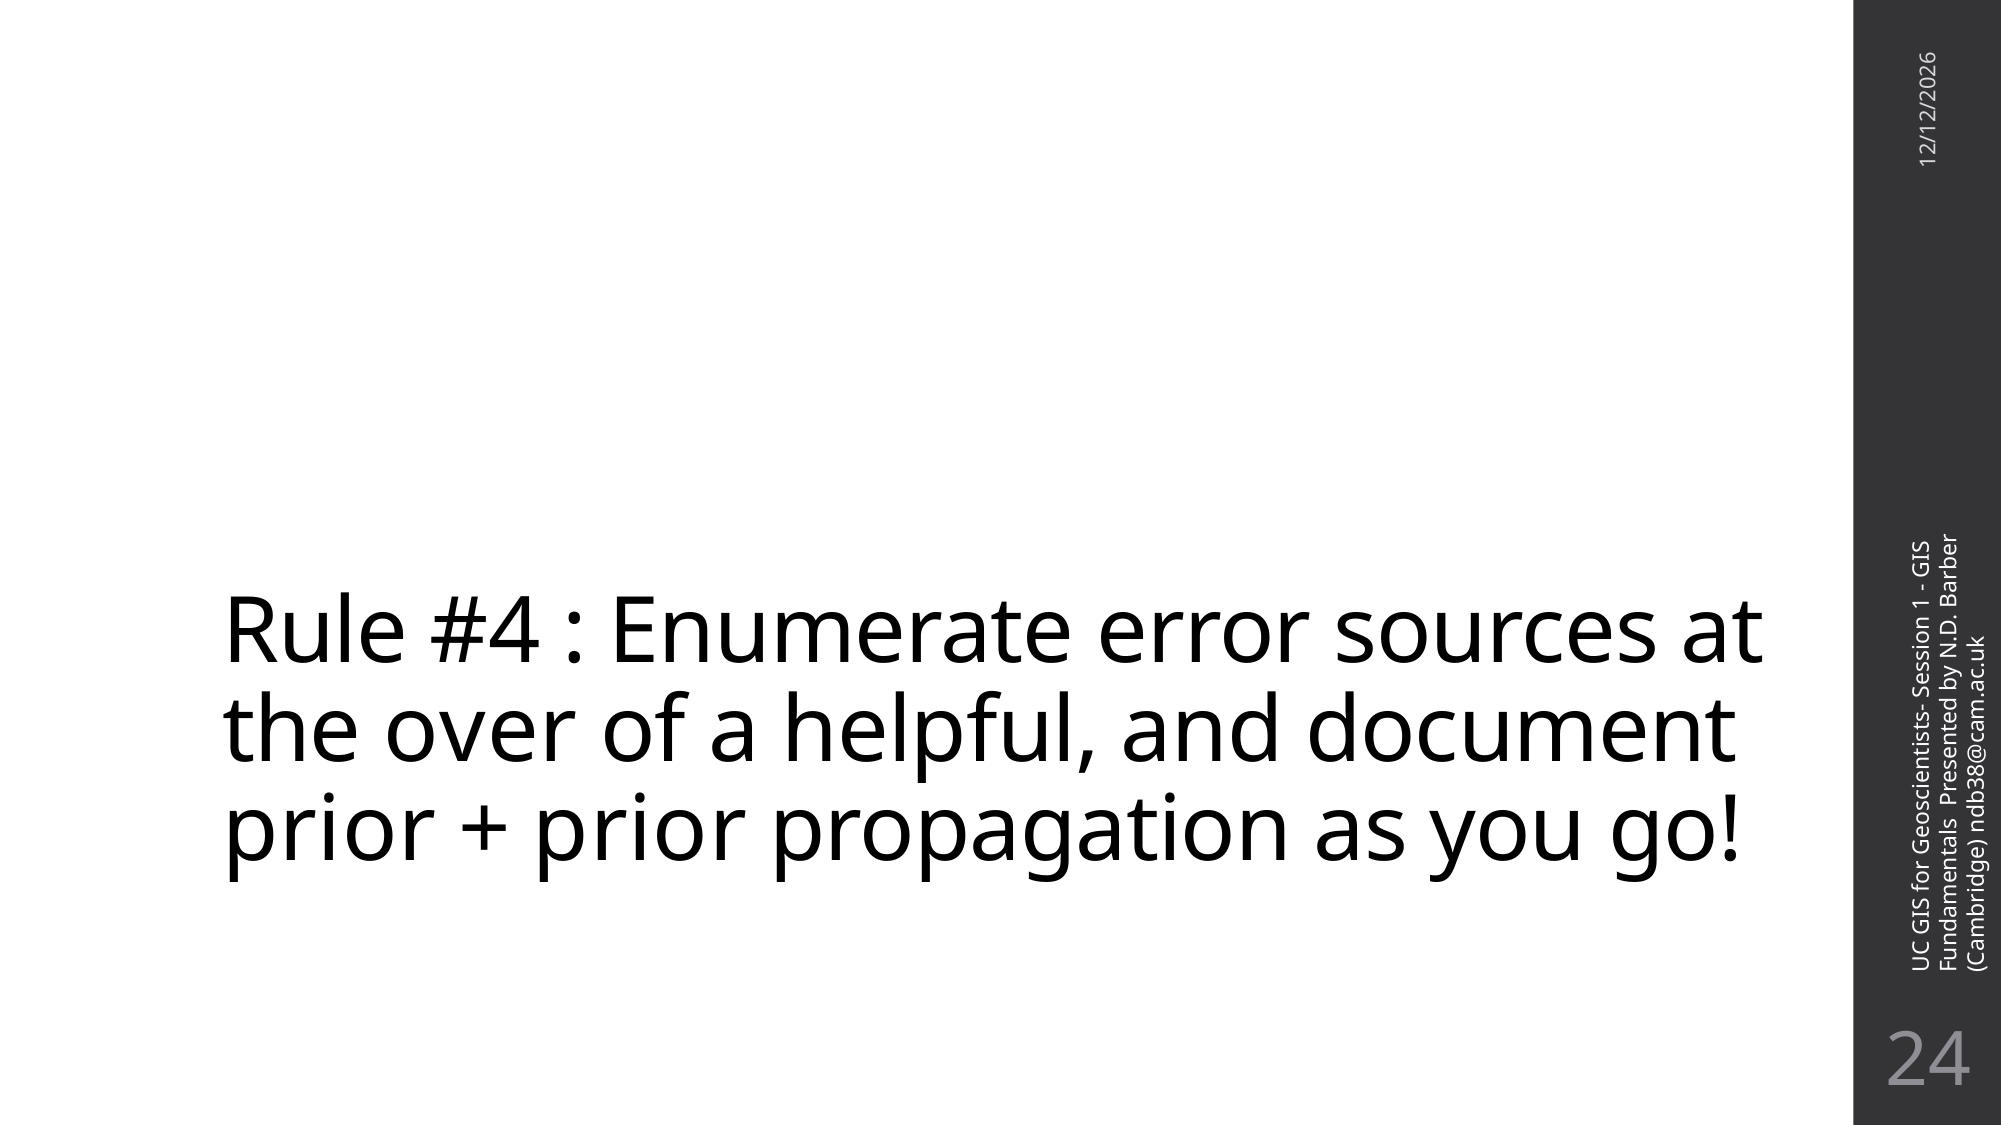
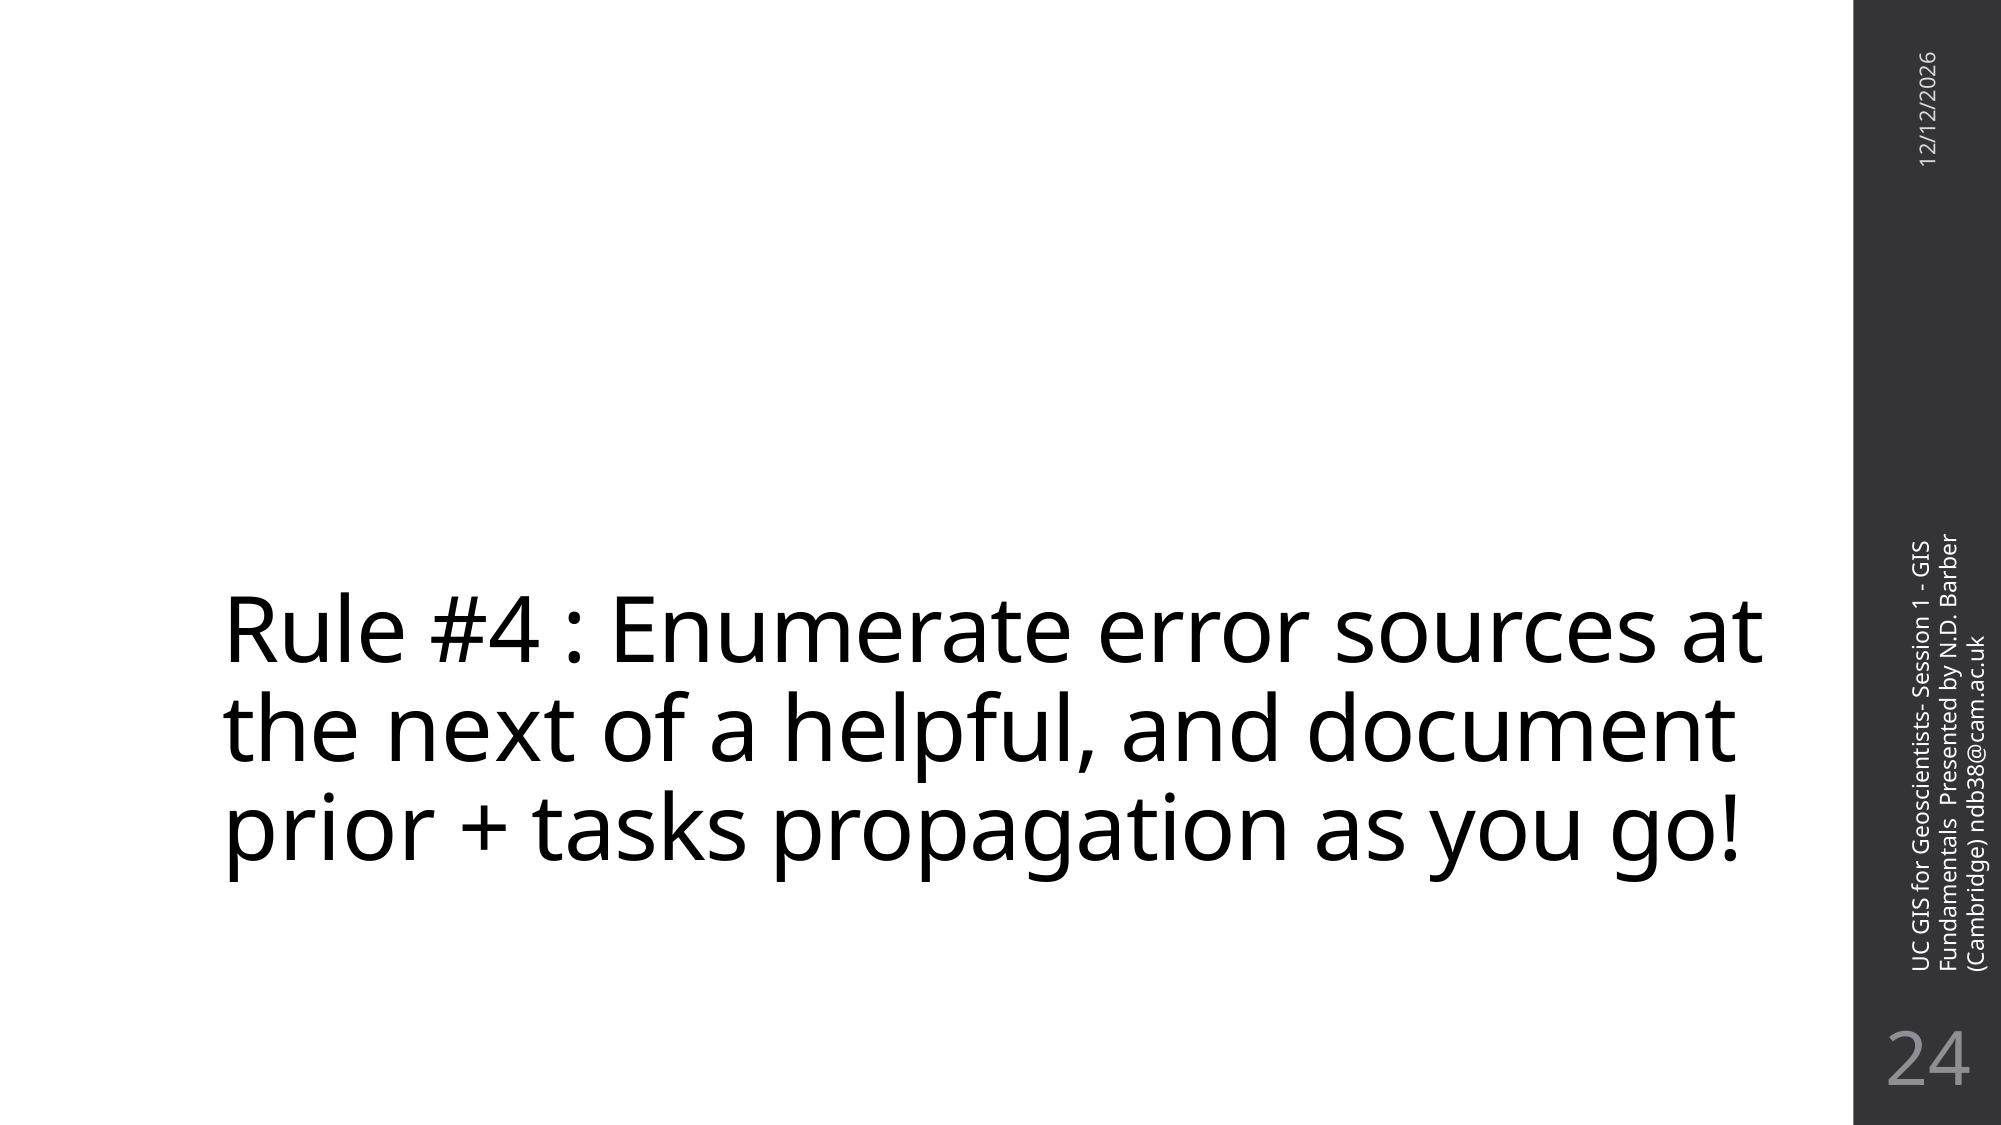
over: over -> next
prior at (640, 831): prior -> tasks
